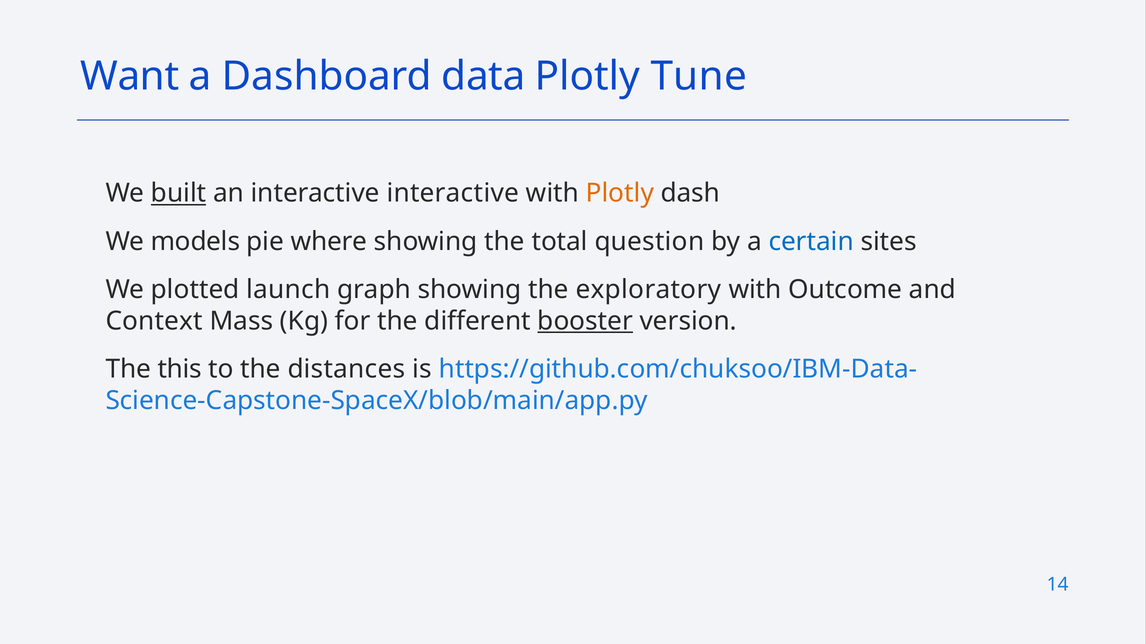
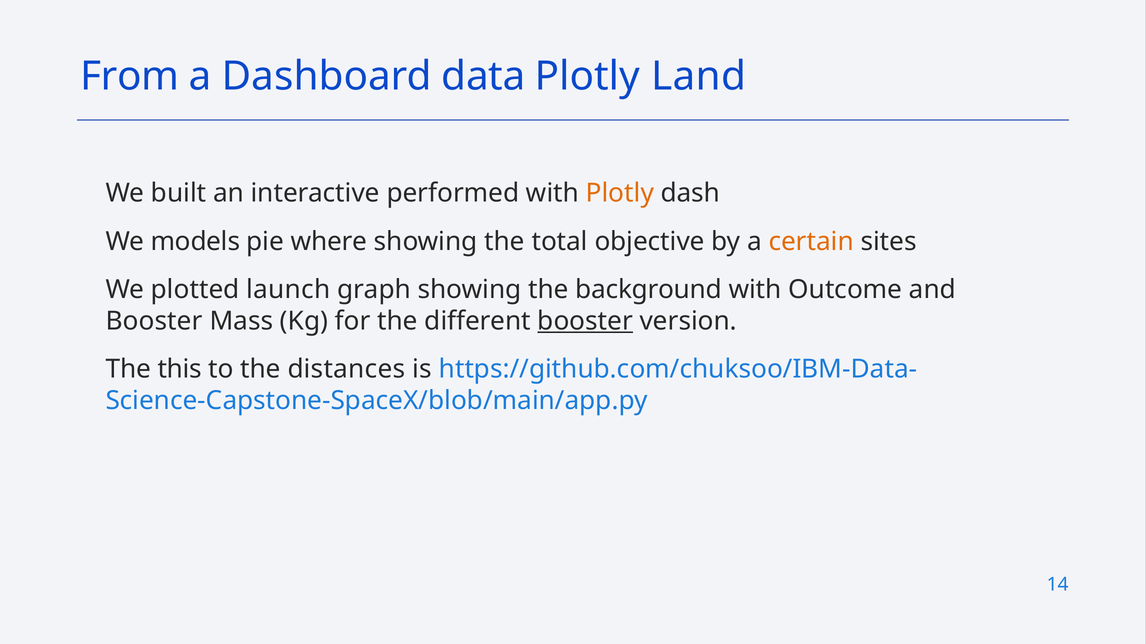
Want: Want -> From
Tune: Tune -> Land
built underline: present -> none
interactive interactive: interactive -> performed
question: question -> objective
certain colour: blue -> orange
exploratory: exploratory -> background
Context at (154, 321): Context -> Booster
